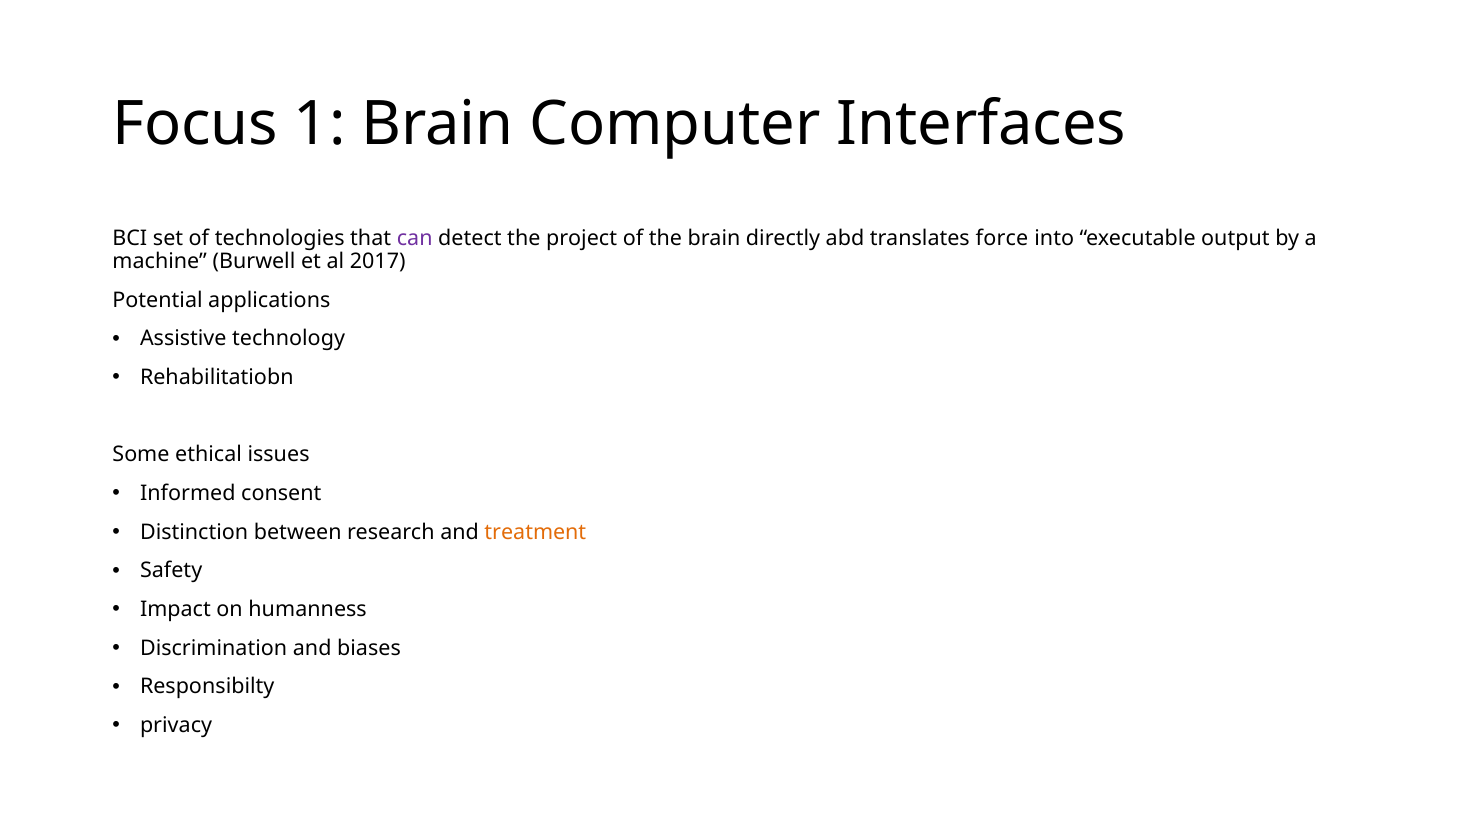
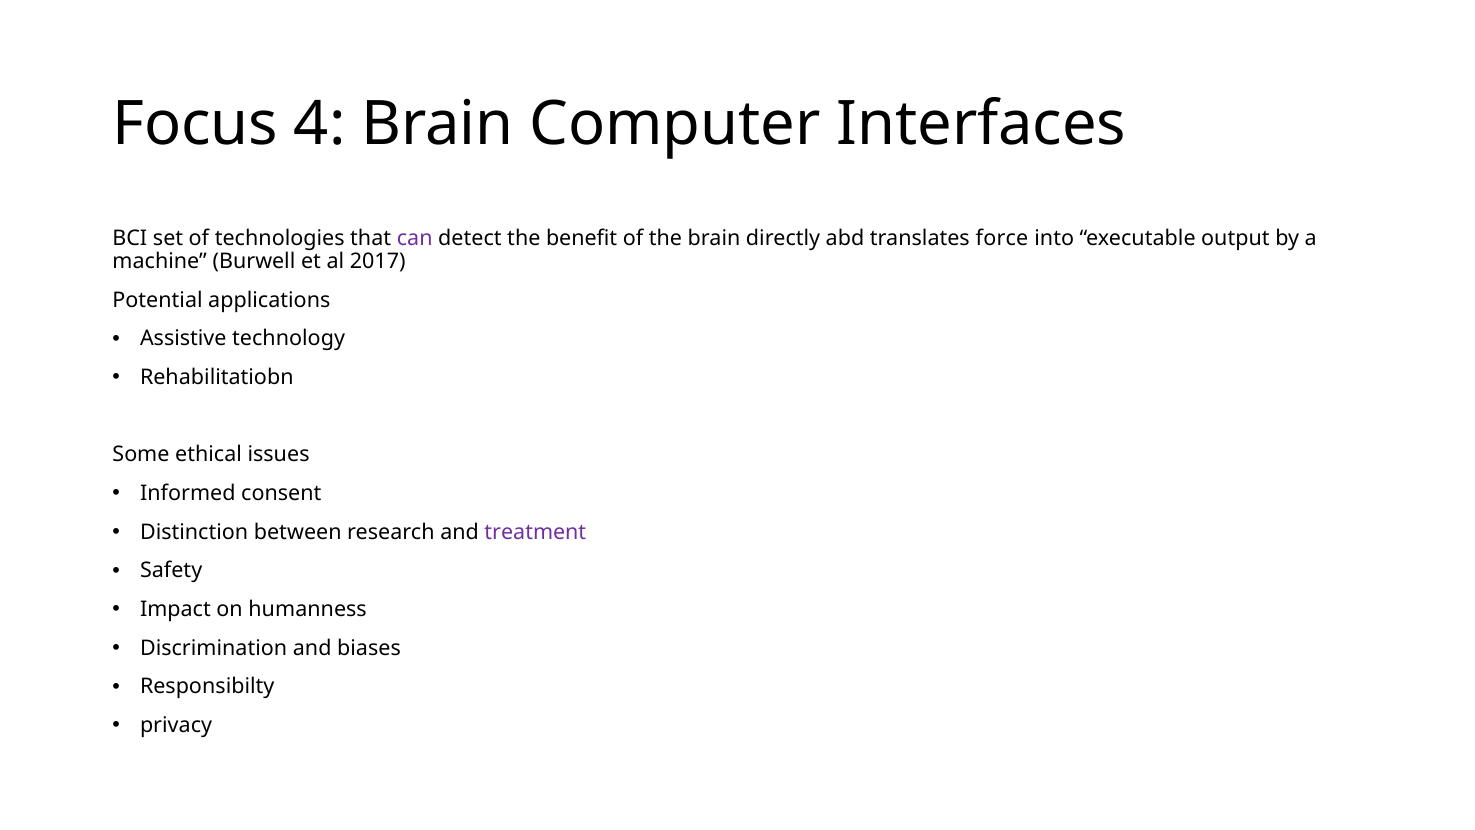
1: 1 -> 4
project: project -> benefit
treatment colour: orange -> purple
